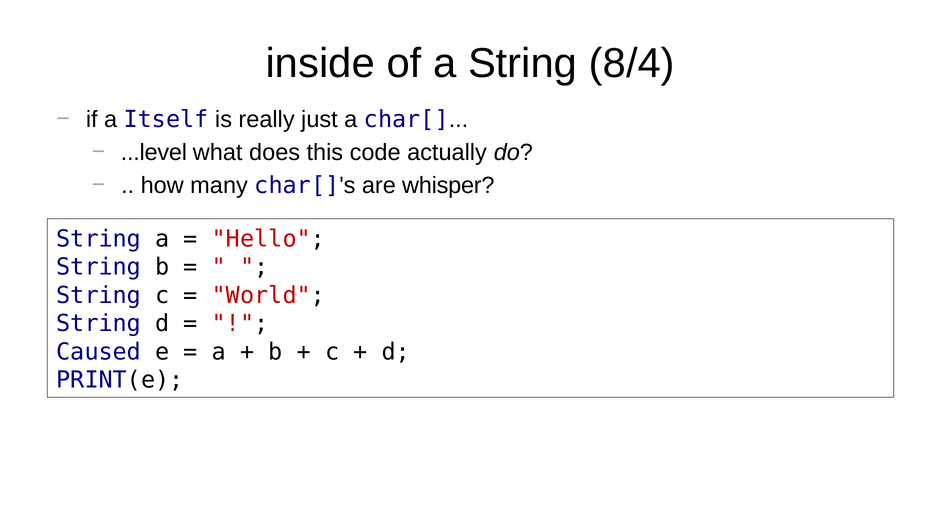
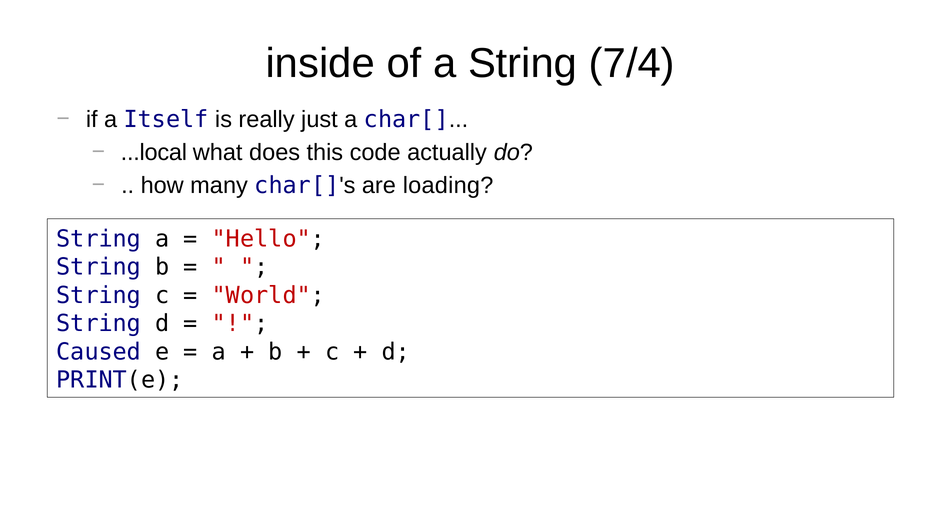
8/4: 8/4 -> 7/4
...level: ...level -> ...local
whisper: whisper -> loading
